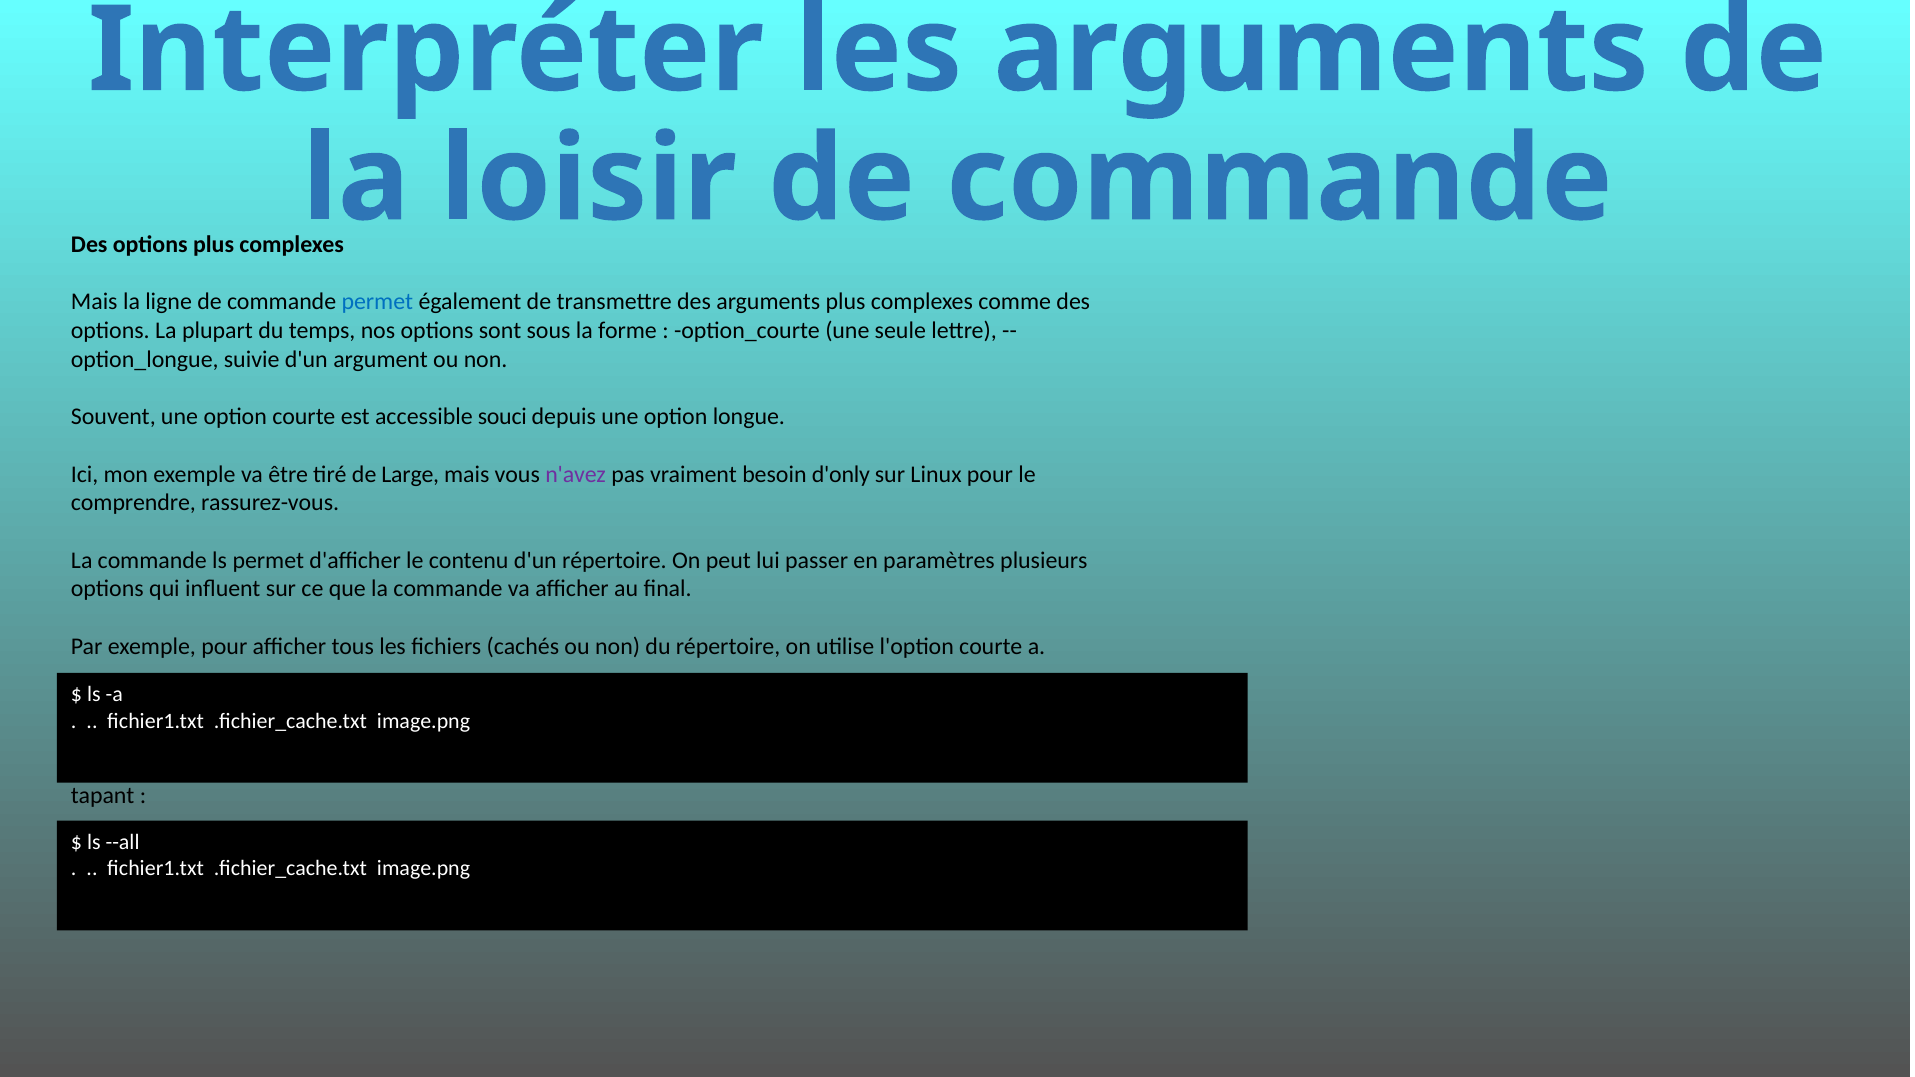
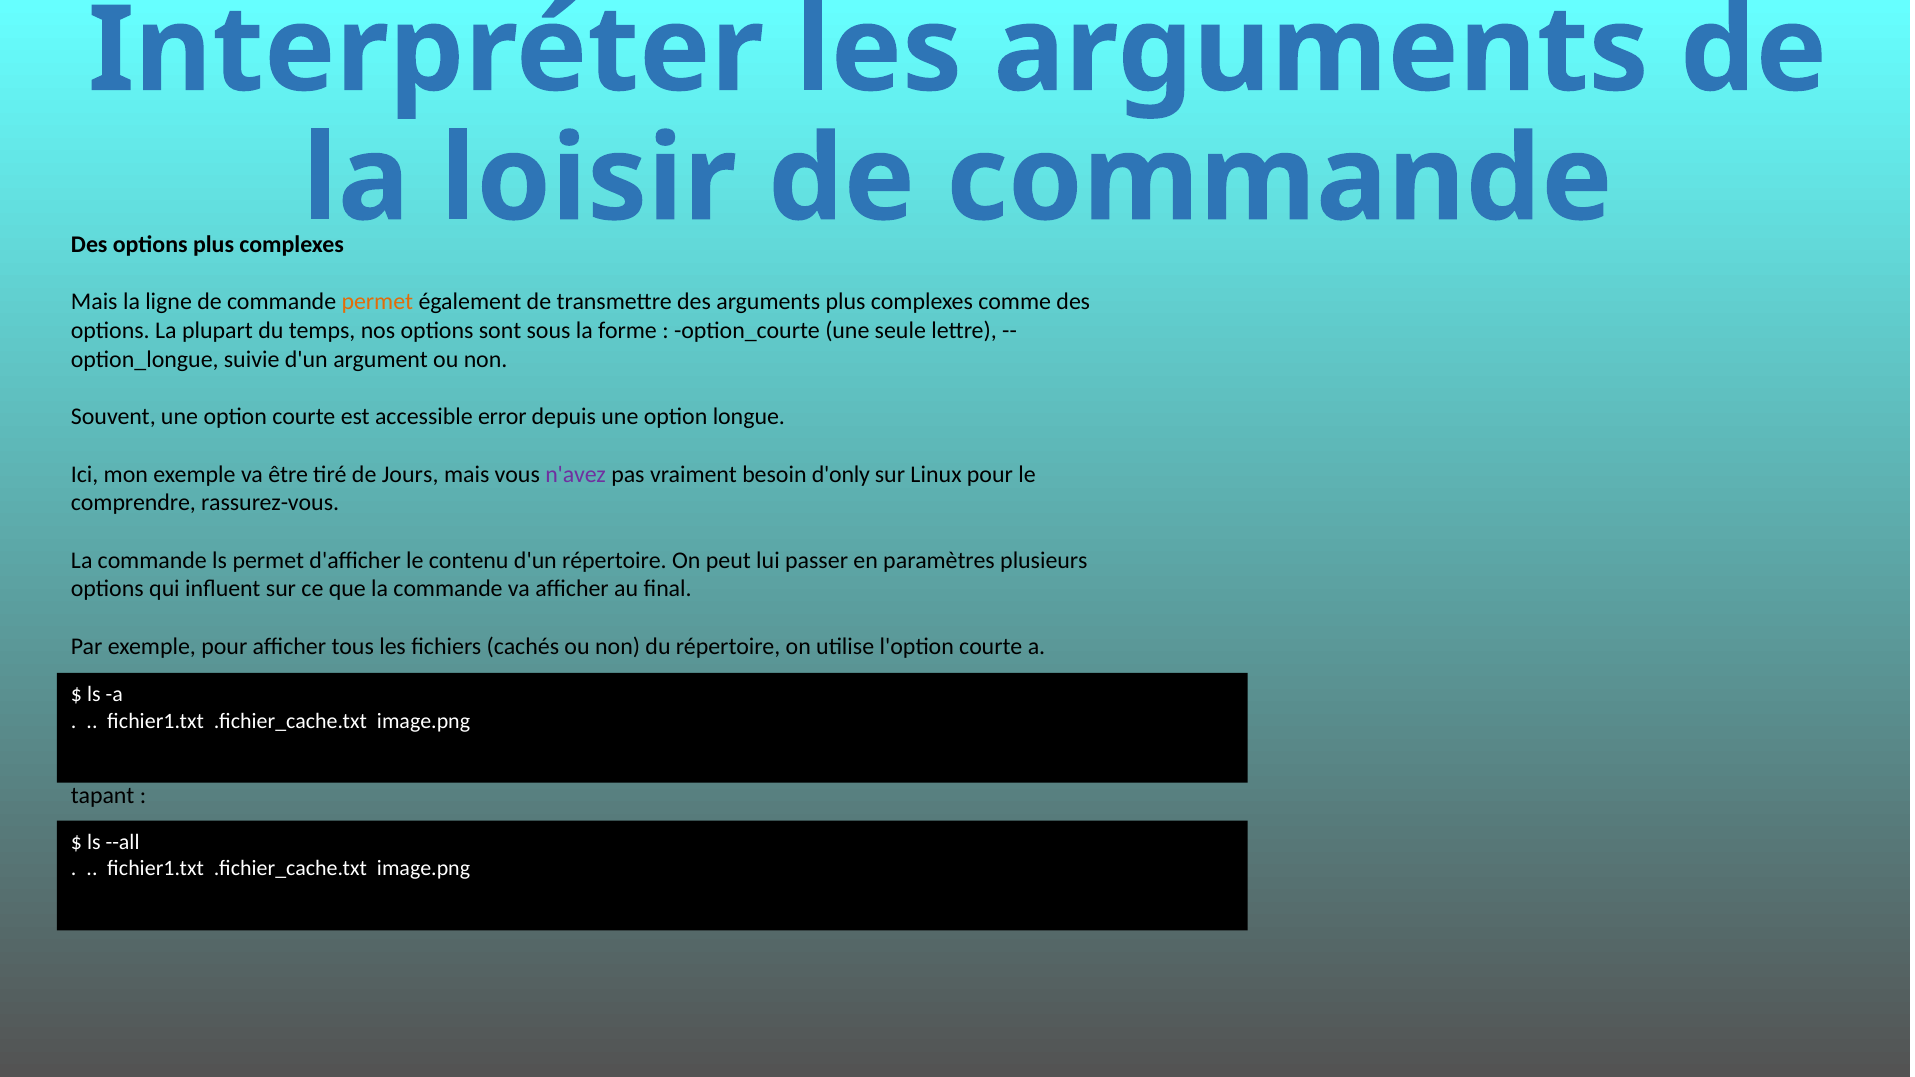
permet at (377, 302) colour: blue -> orange
souci: souci -> error
Large: Large -> Jours
